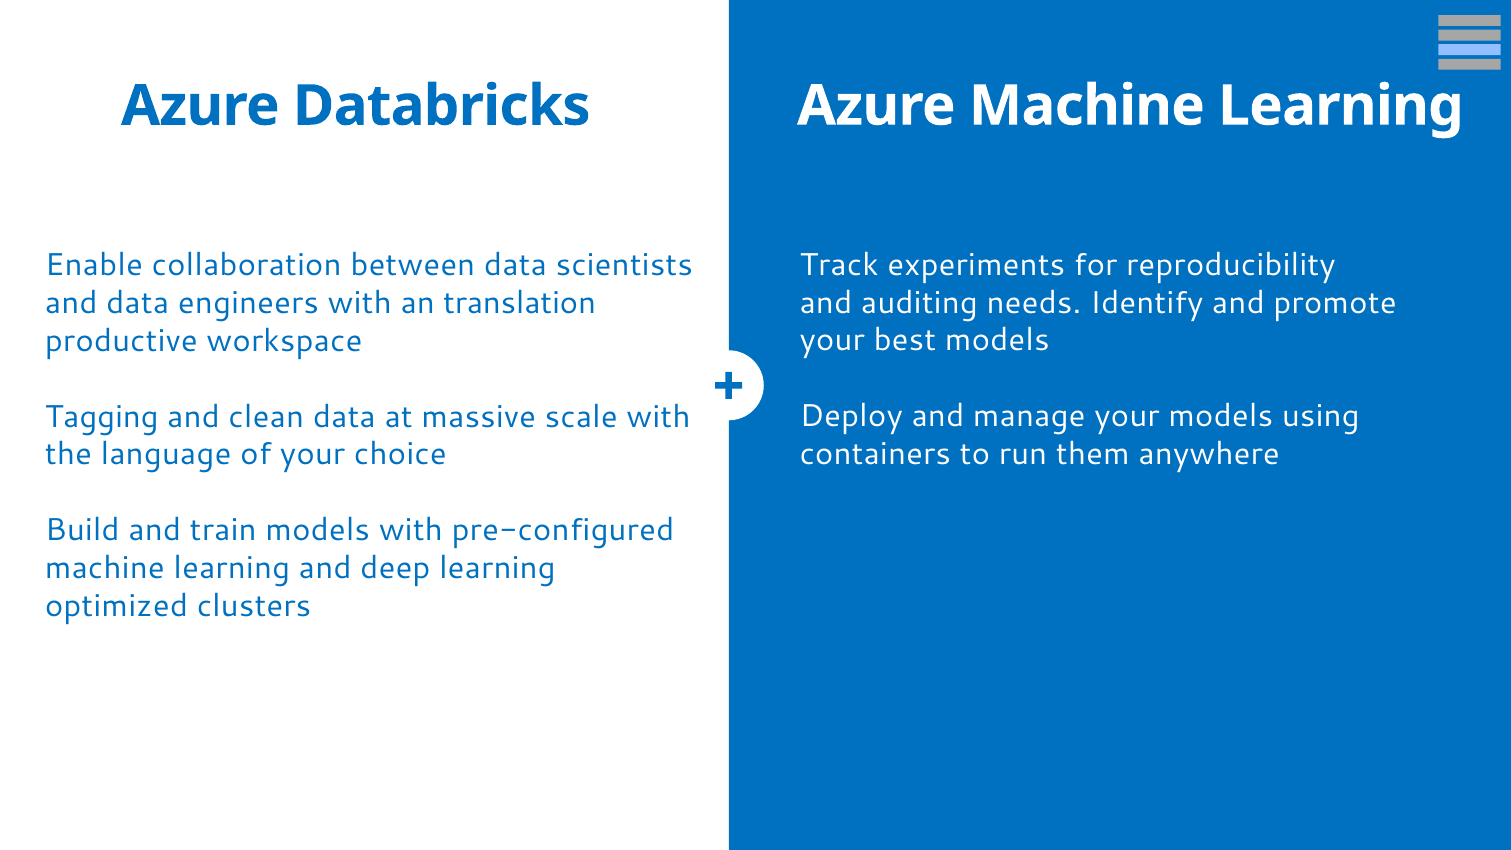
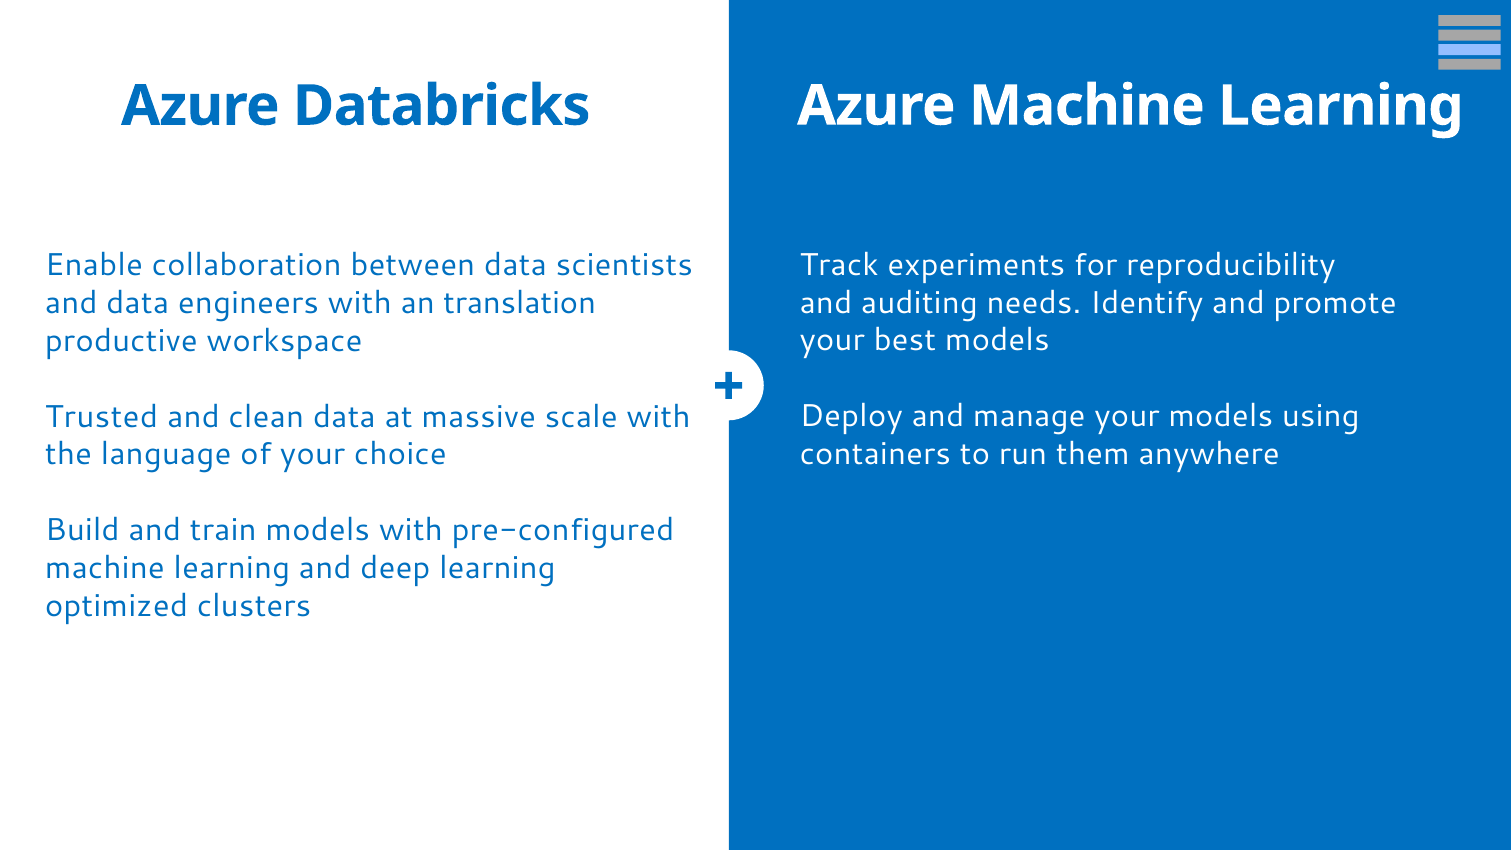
Tagging: Tagging -> Trusted
